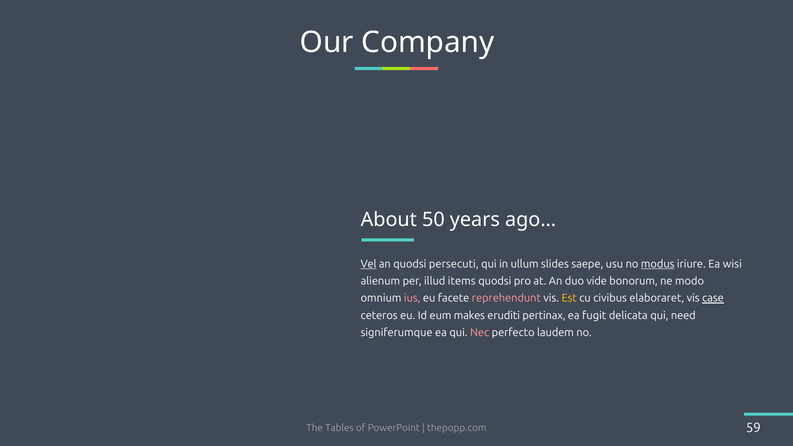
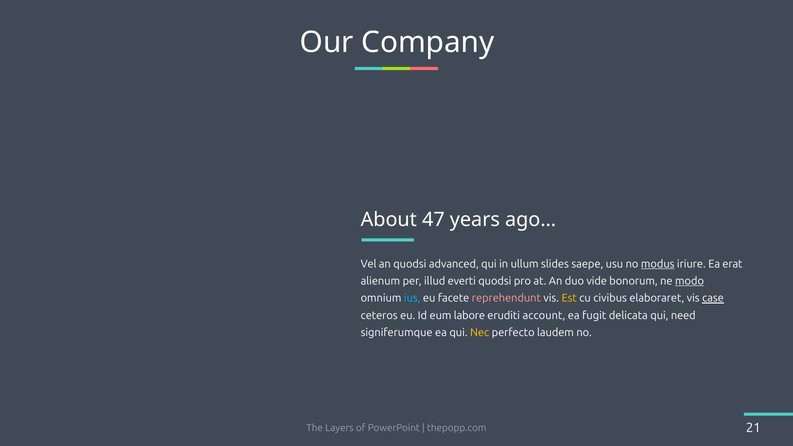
50: 50 -> 47
Vel underline: present -> none
persecuti: persecuti -> advanced
wisi: wisi -> erat
items: items -> everti
modo underline: none -> present
ius colour: pink -> light blue
makes: makes -> labore
pertinax: pertinax -> account
Nec colour: pink -> yellow
Tables: Tables -> Layers
59: 59 -> 21
